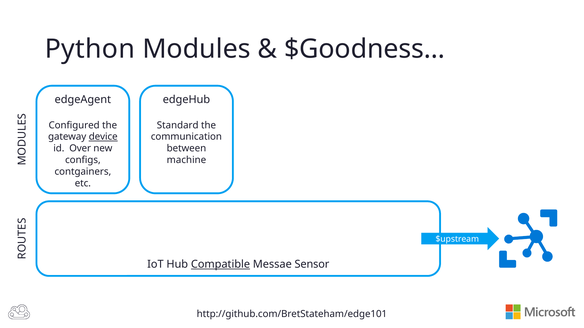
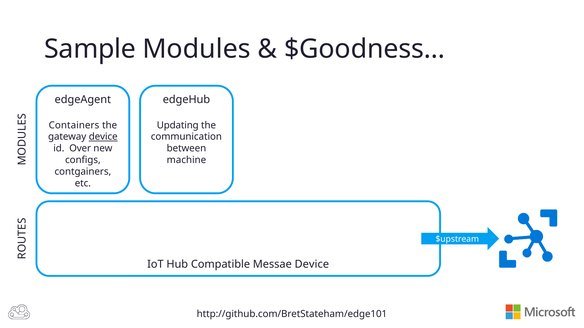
Python: Python -> Sample
Configured: Configured -> Containers
Standard: Standard -> Updating
Compatible underline: present -> none
Messae Sensor: Sensor -> Device
